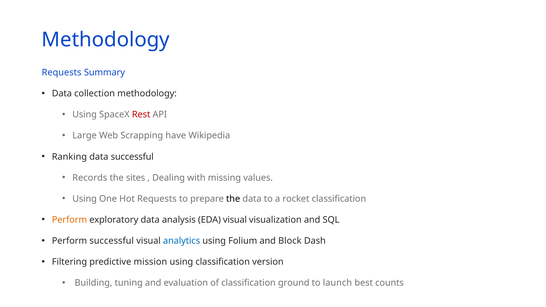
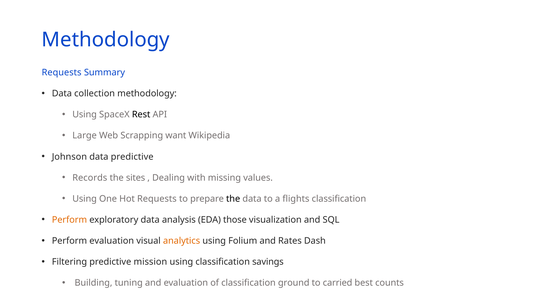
Rest colour: red -> black
have: have -> want
Ranking: Ranking -> Johnson
data successful: successful -> predictive
rocket: rocket -> flights
EDA visual: visual -> those
Perform successful: successful -> evaluation
analytics colour: blue -> orange
Block: Block -> Rates
version: version -> savings
launch: launch -> carried
